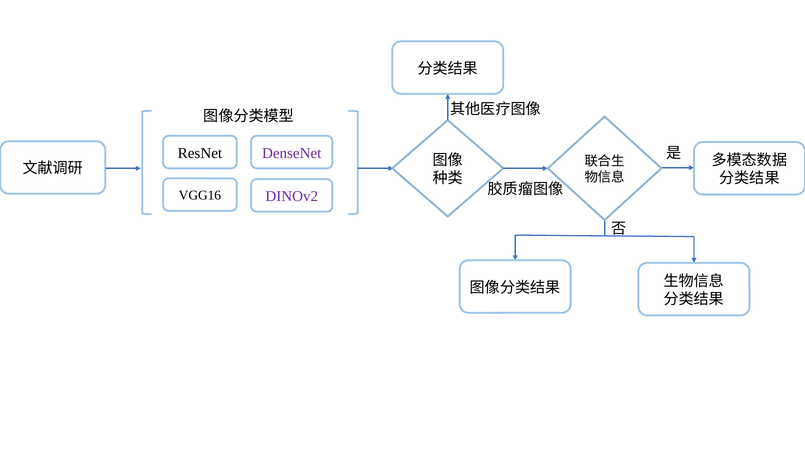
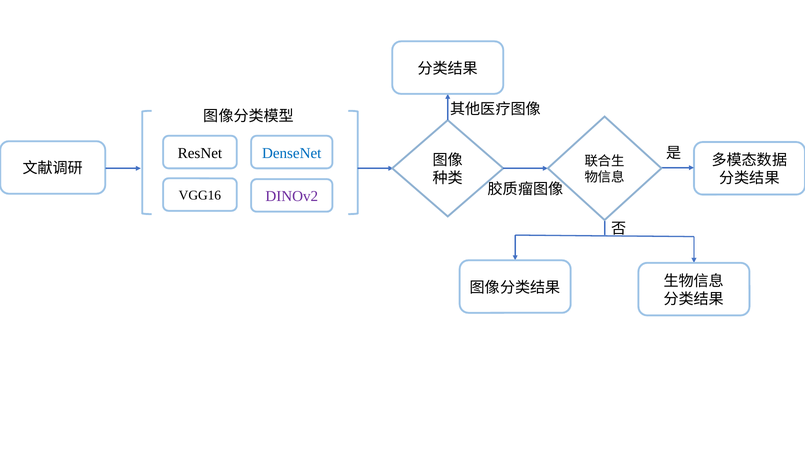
DenseNet colour: purple -> blue
